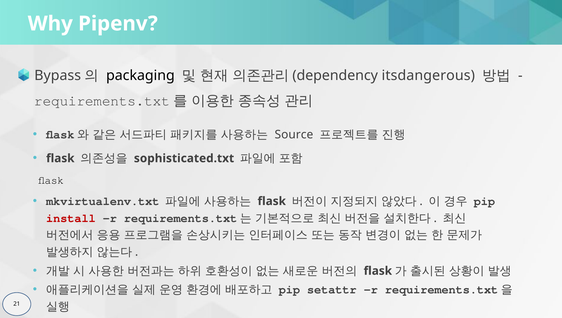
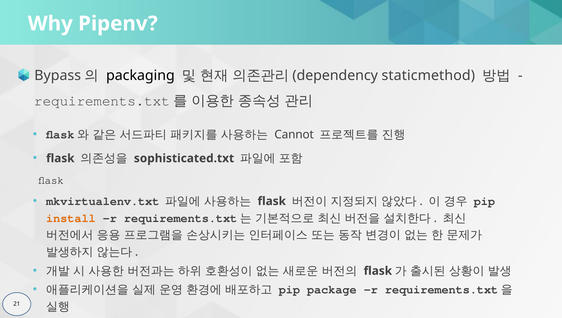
itsdangerous: itsdangerous -> staticmethod
Source: Source -> Cannot
install colour: red -> orange
setattr: setattr -> package
